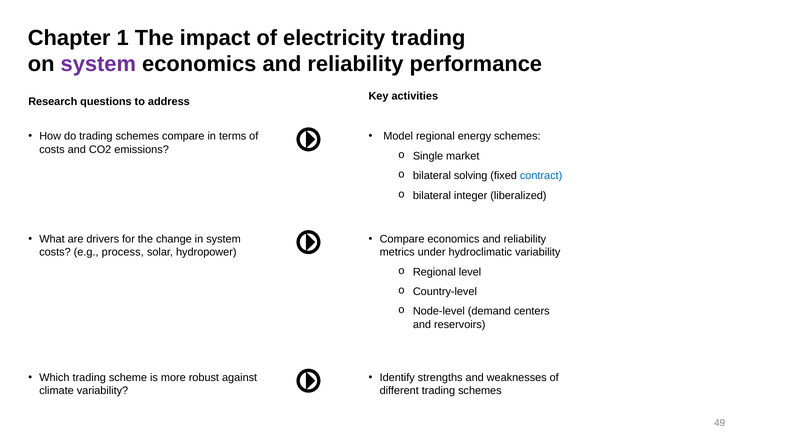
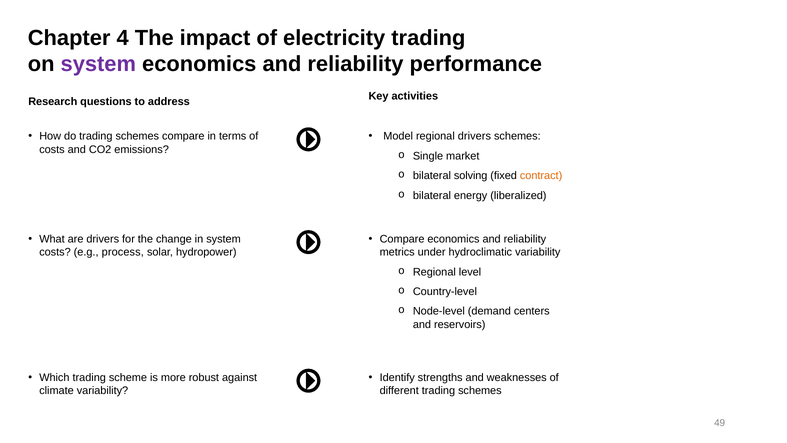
1: 1 -> 4
regional energy: energy -> drivers
contract colour: blue -> orange
integer: integer -> energy
